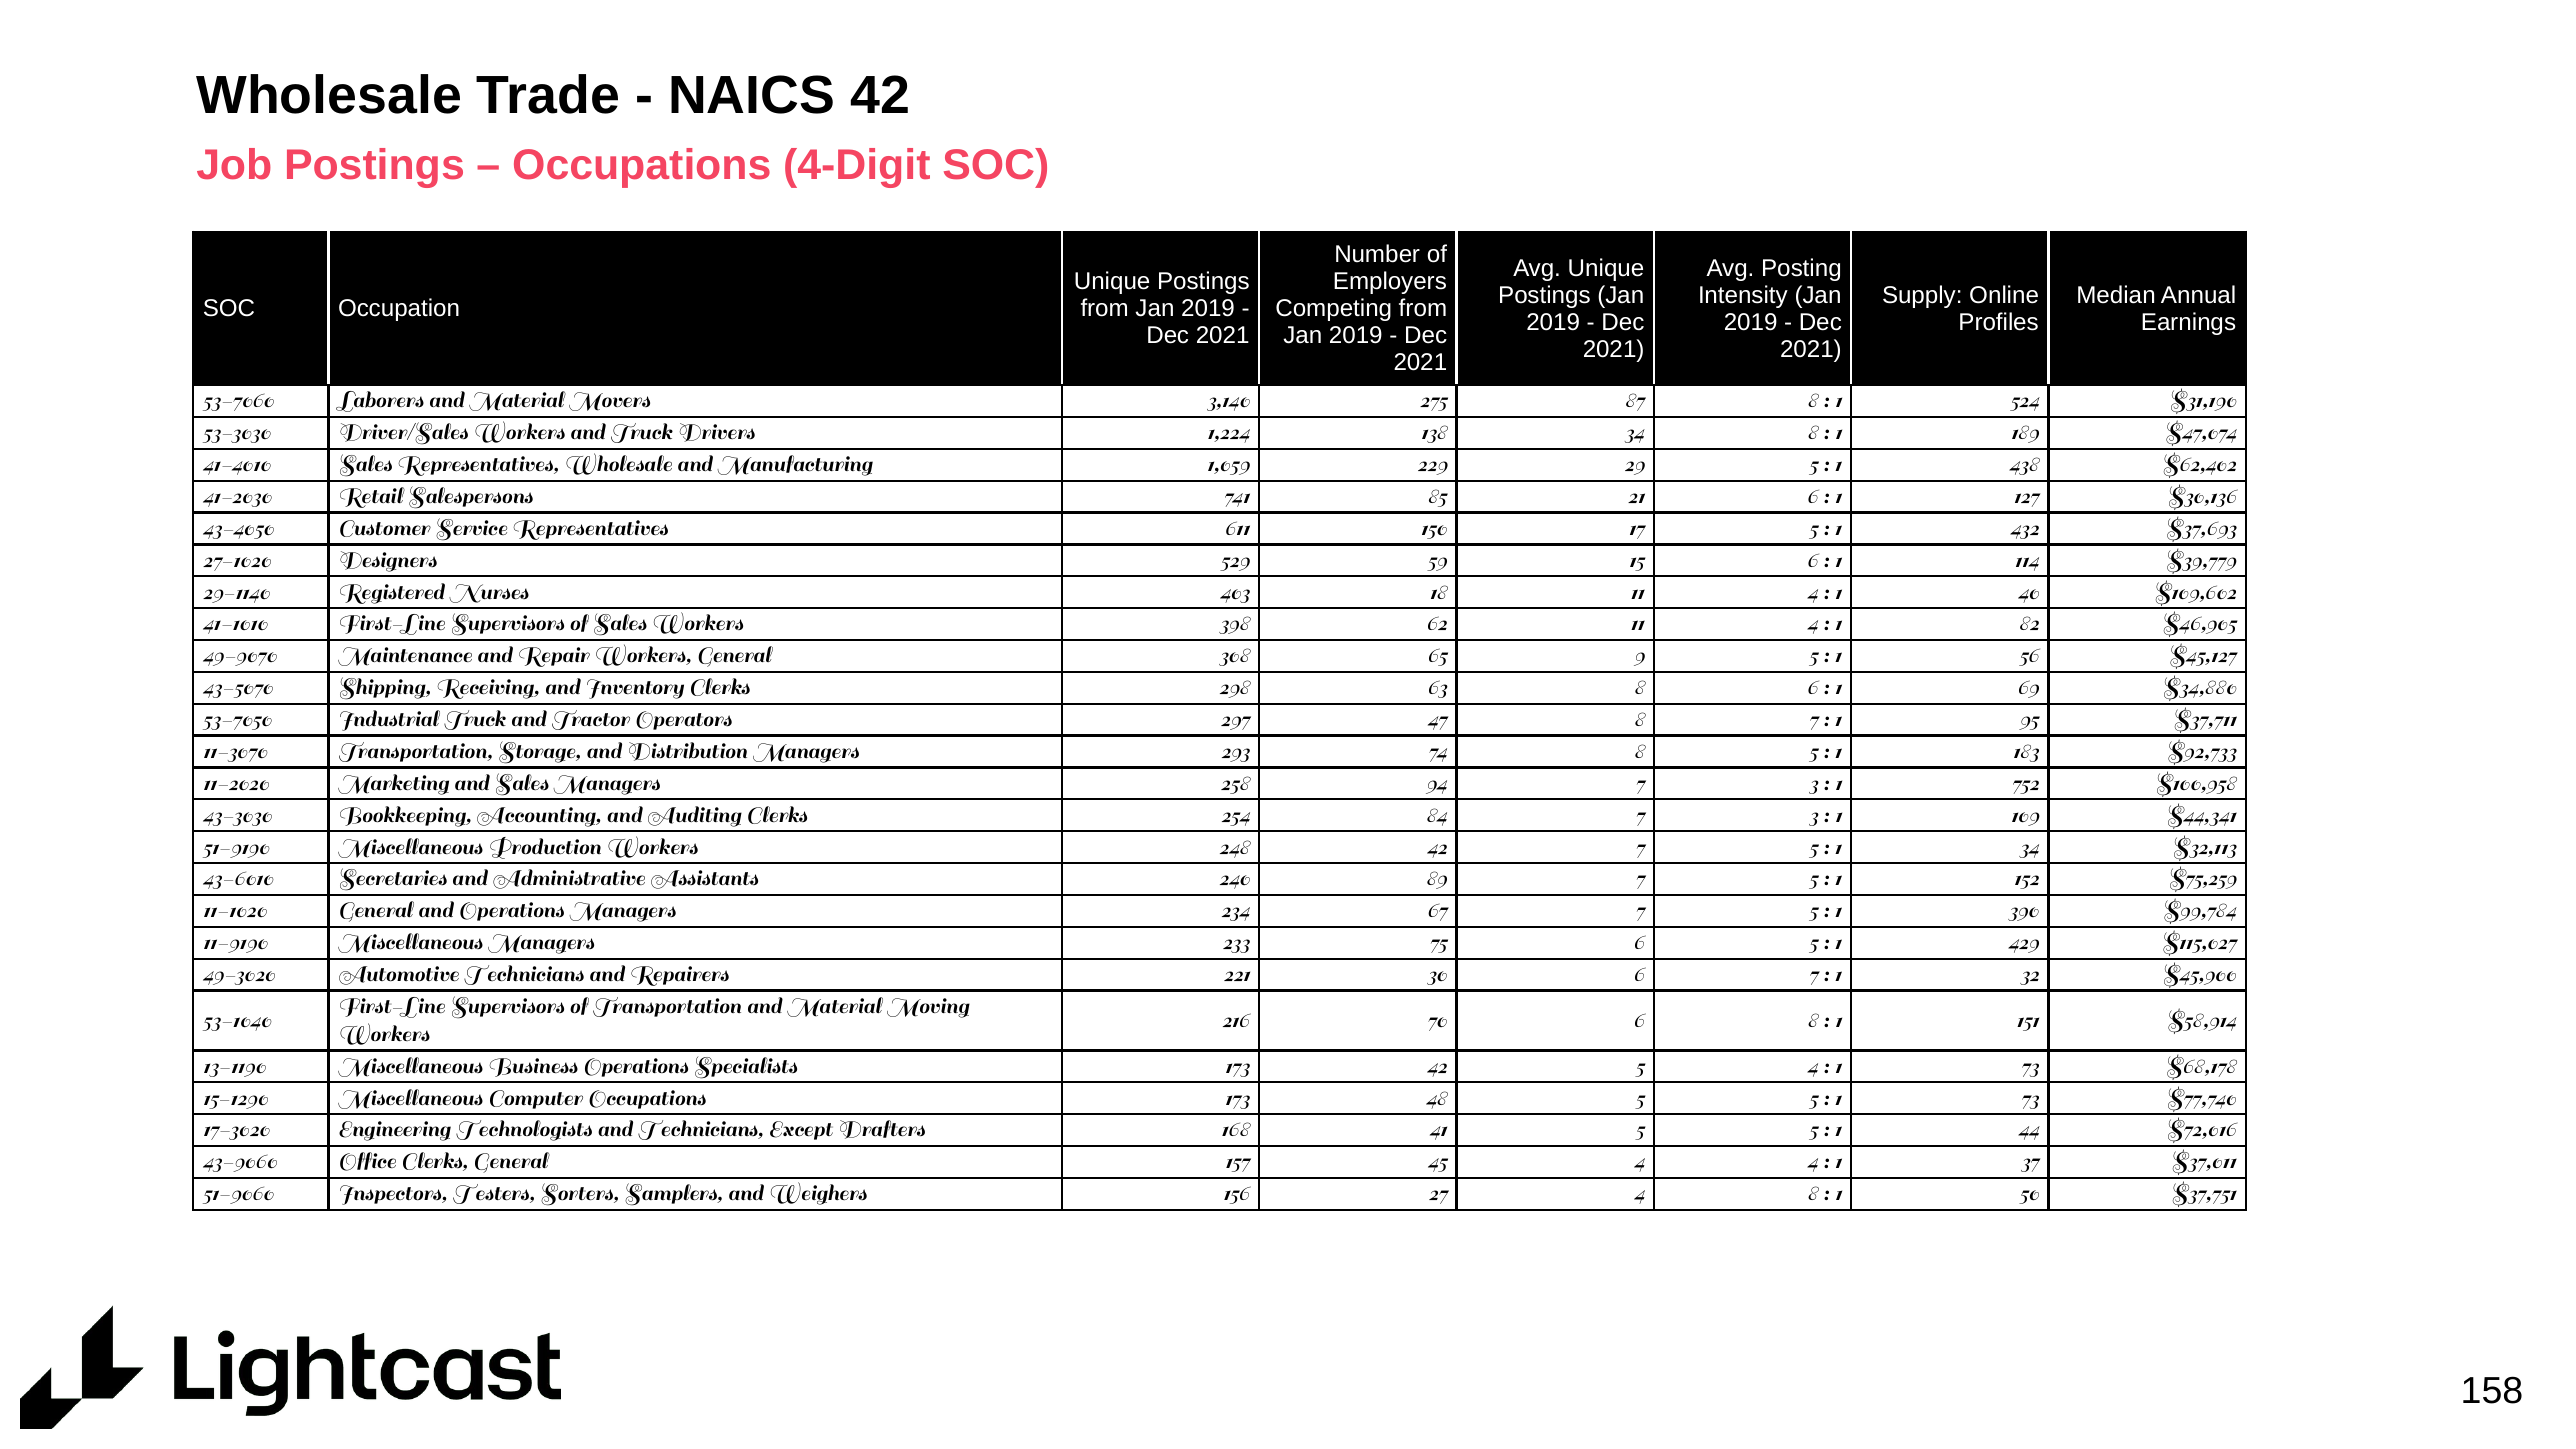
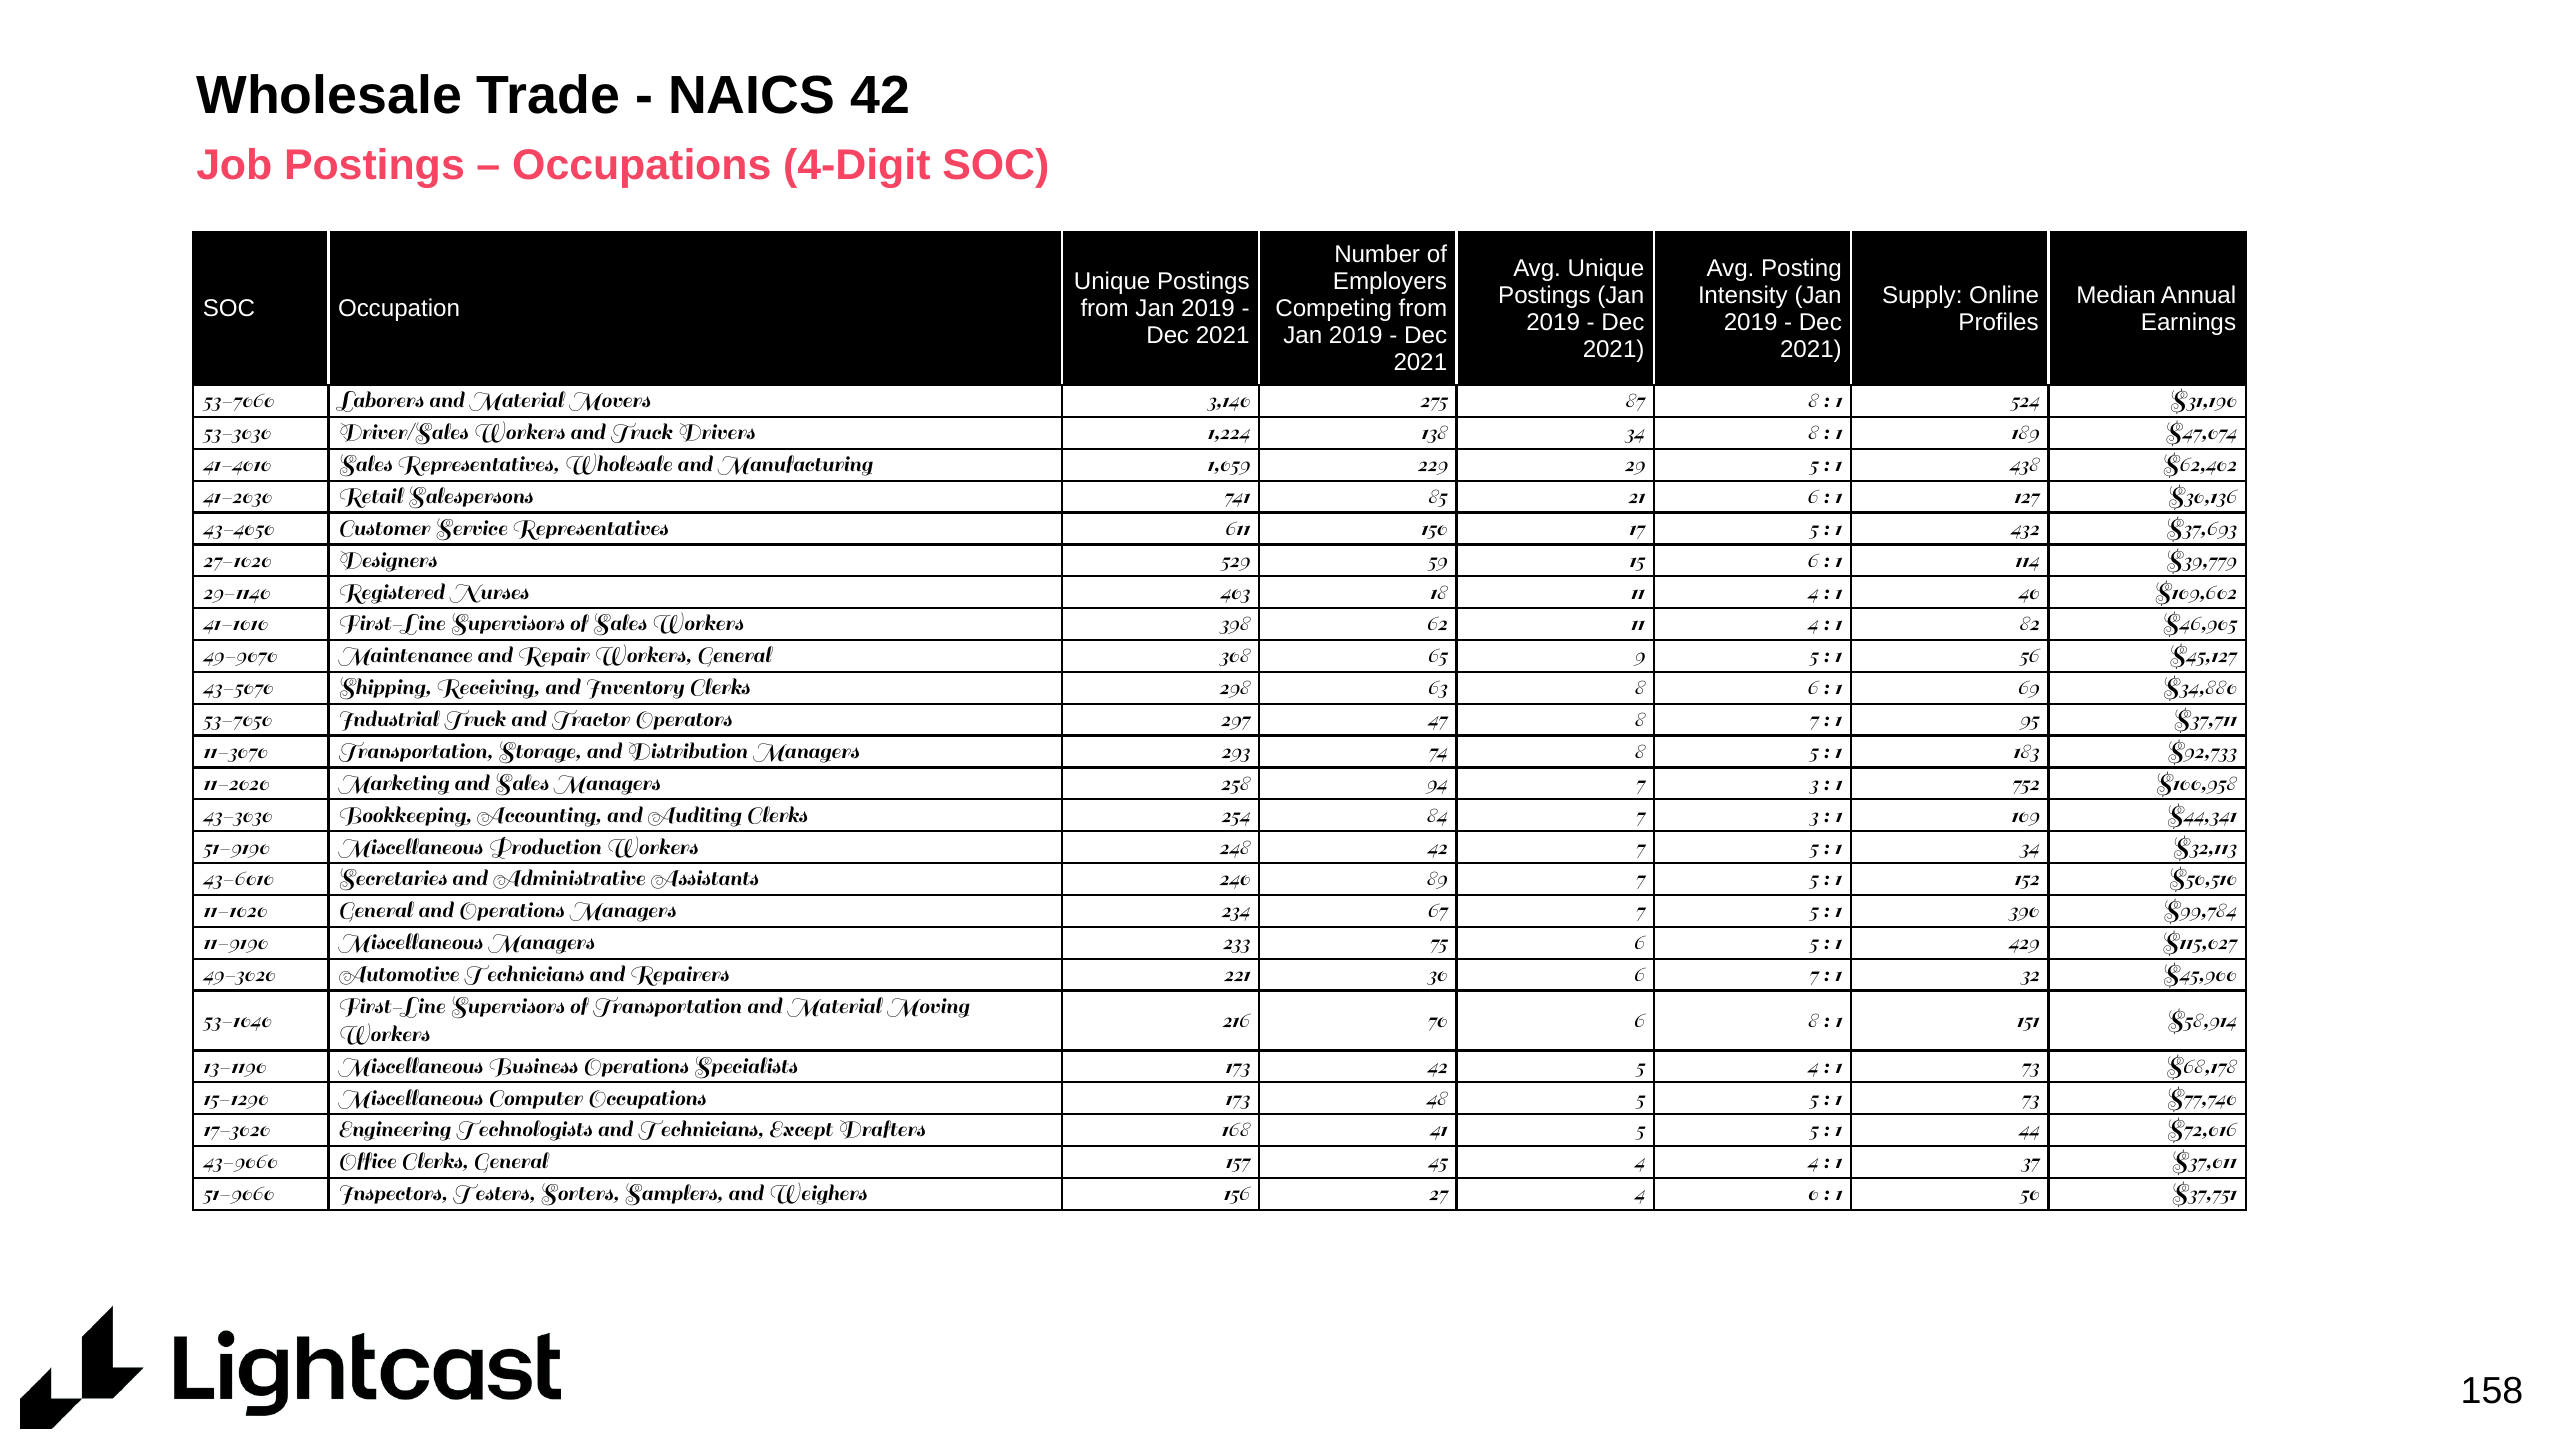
$75,259: $75,259 -> $50,510
4 8: 8 -> 0
